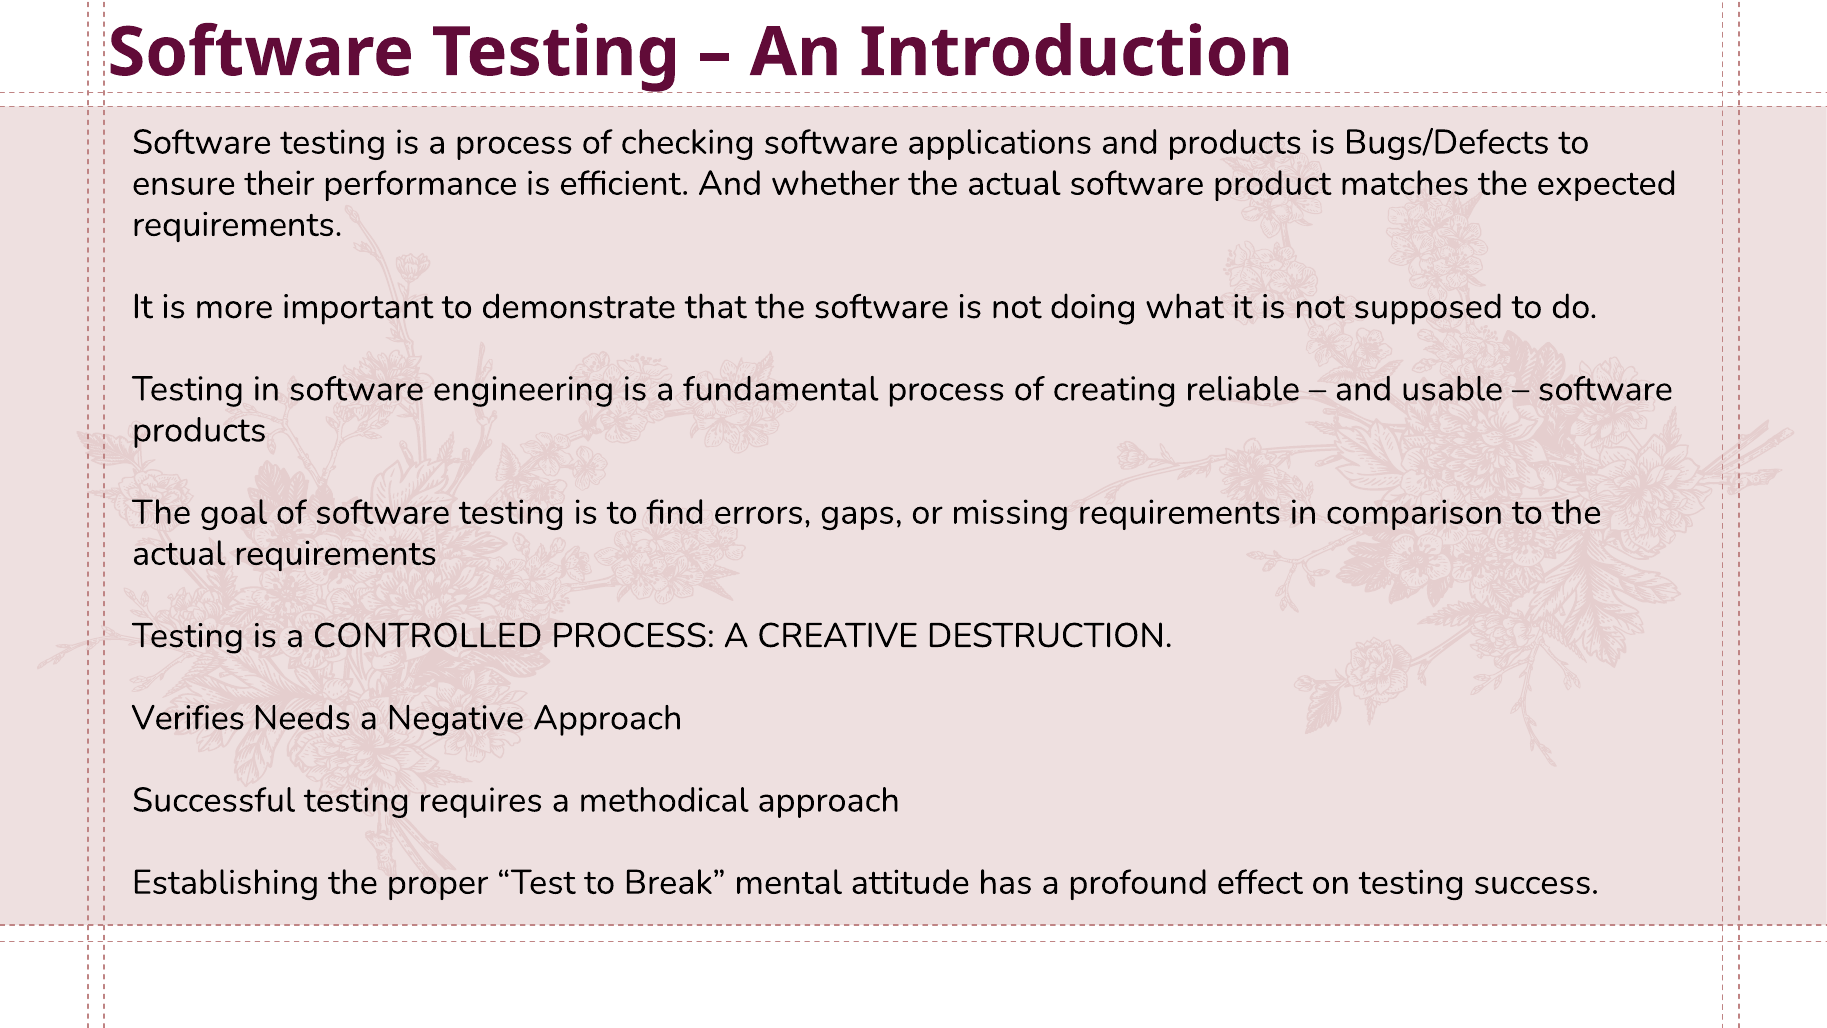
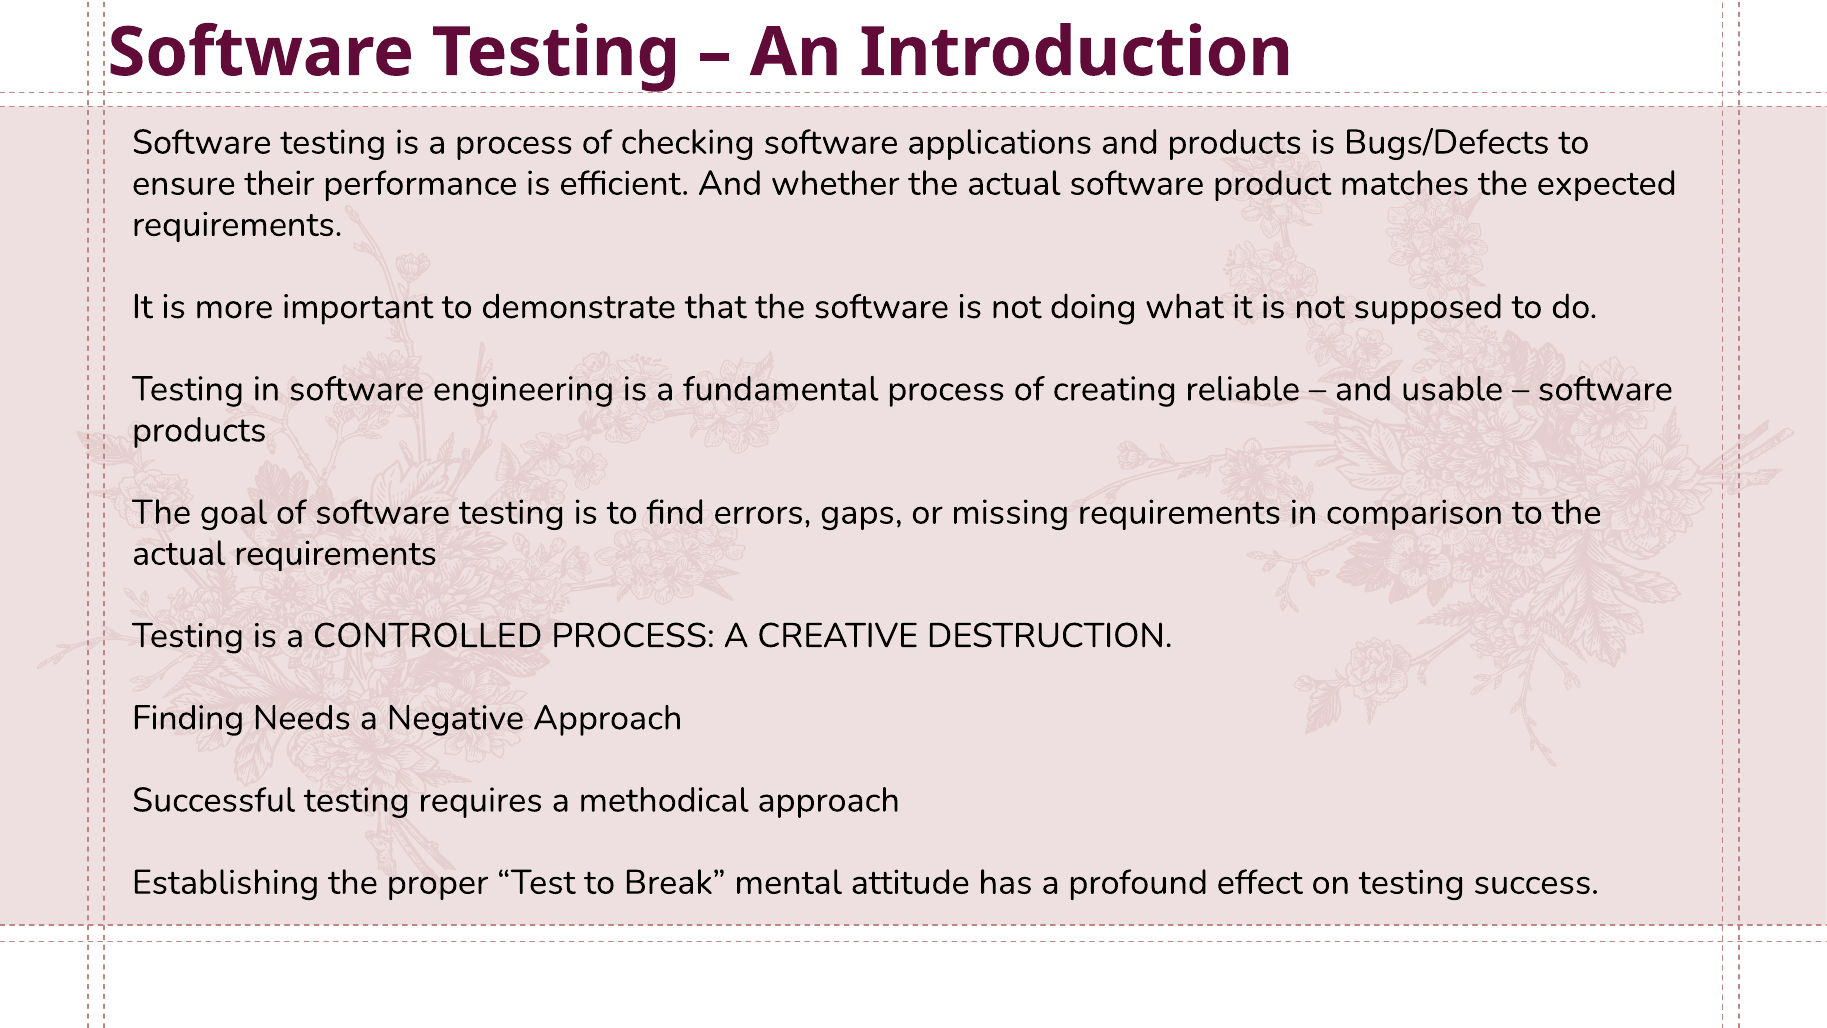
Verifies: Verifies -> Finding
